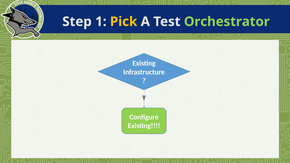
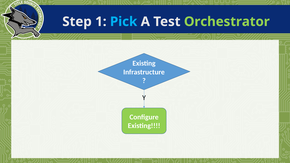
Pick colour: yellow -> light blue
